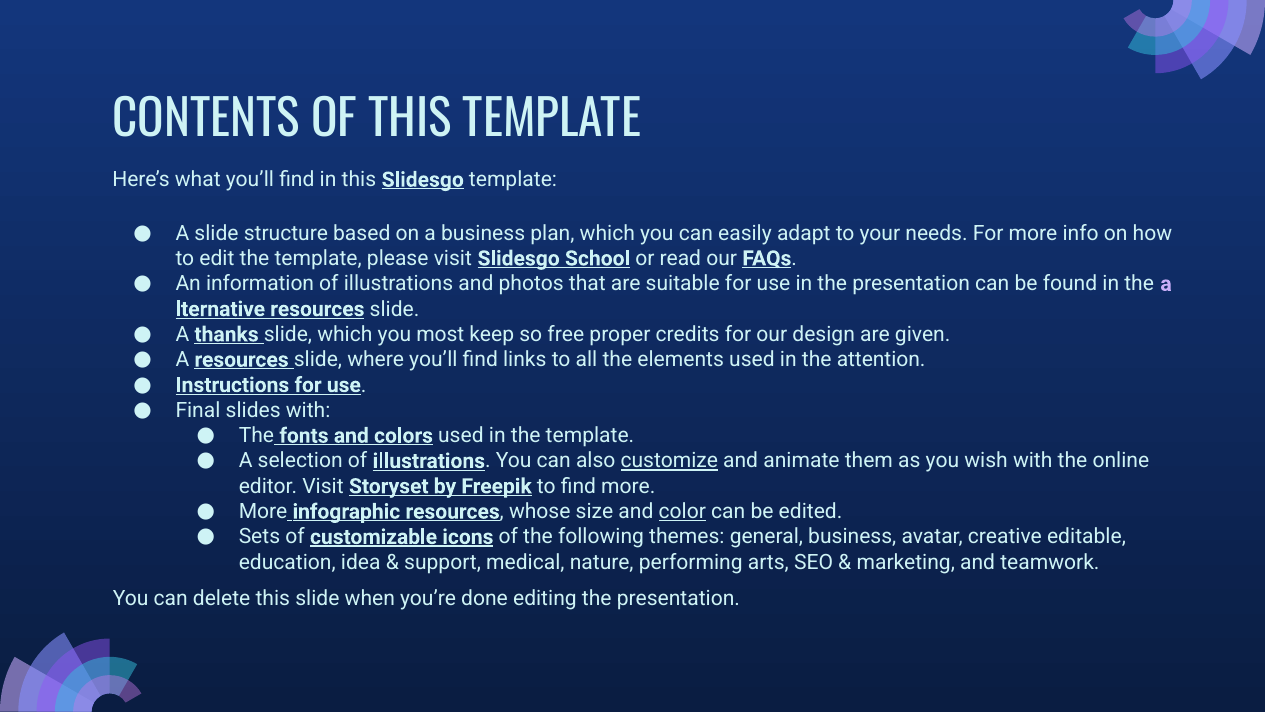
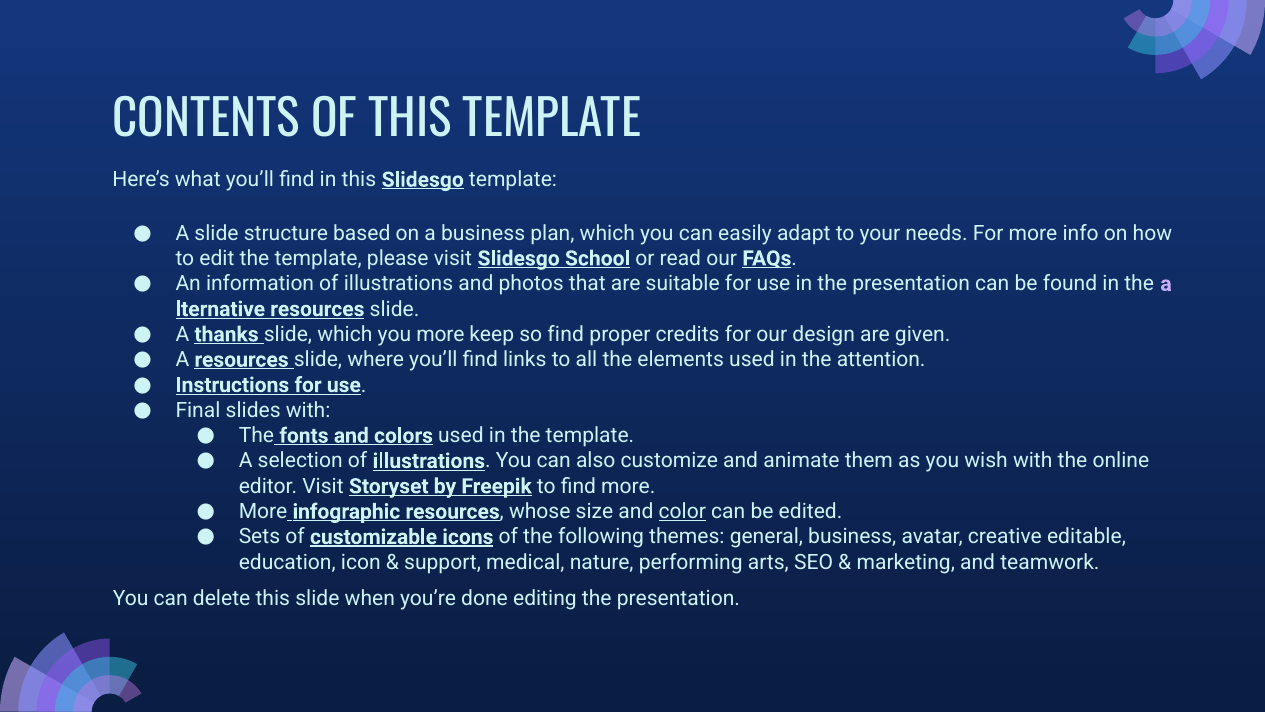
you most: most -> more
so free: free -> find
customize underline: present -> none
idea: idea -> icon
